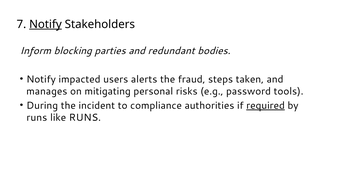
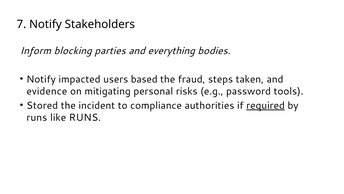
Notify at (45, 24) underline: present -> none
redundant: redundant -> everything
alerts: alerts -> based
manages: manages -> evidence
During: During -> Stored
